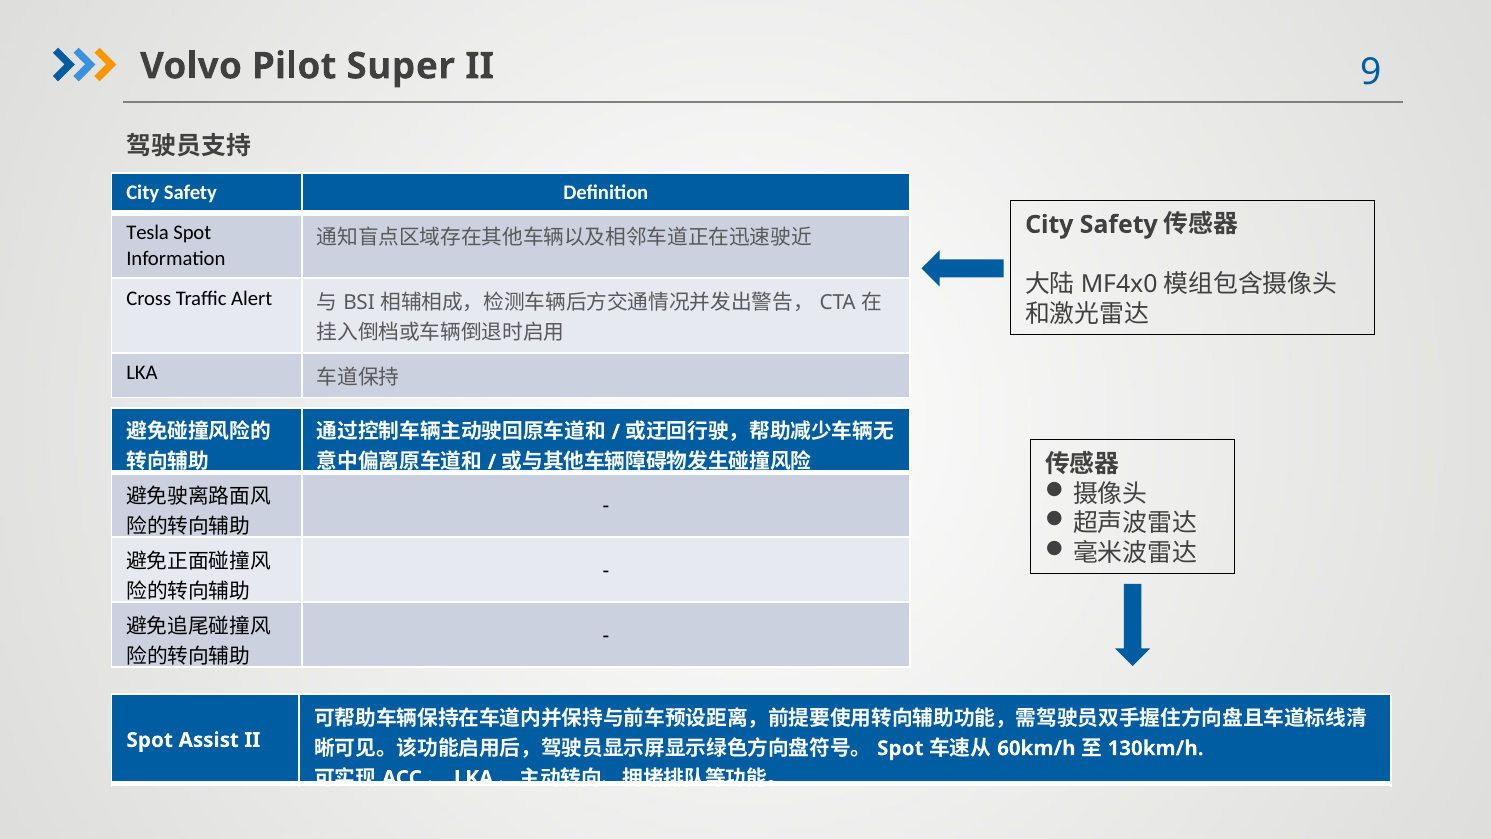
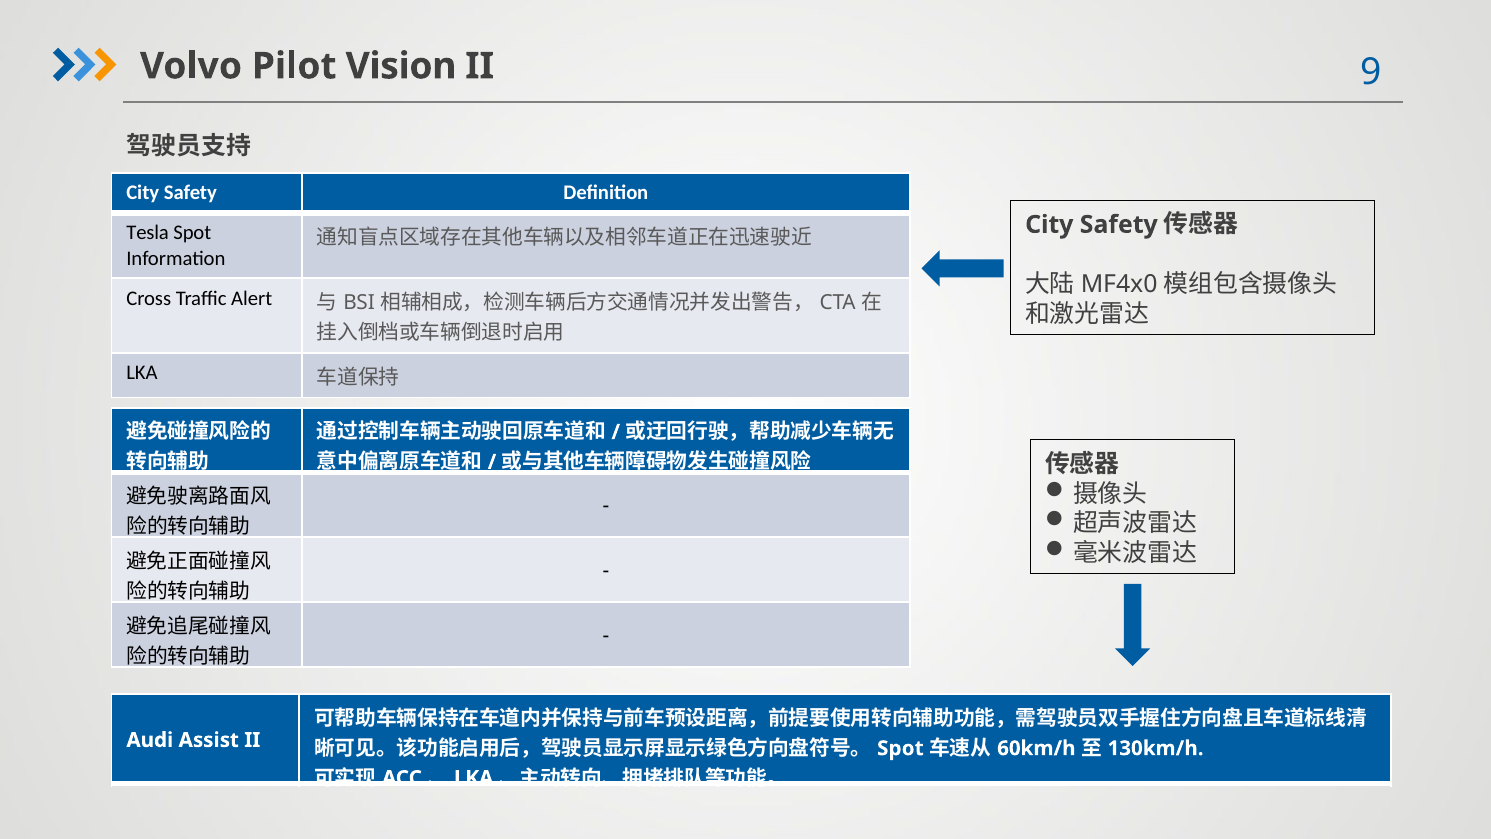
Super: Super -> Vision
Spot at (150, 740): Spot -> Audi
